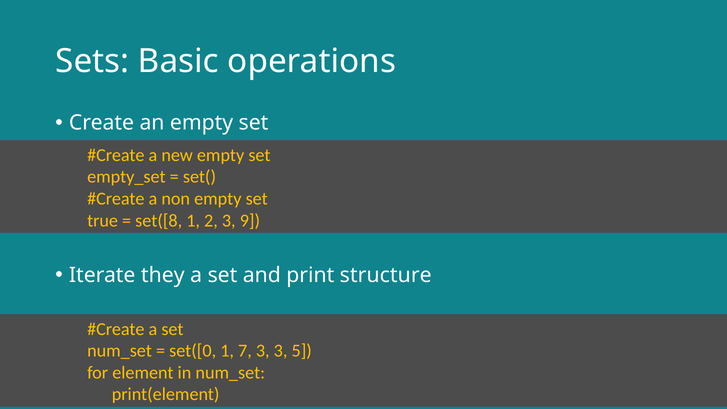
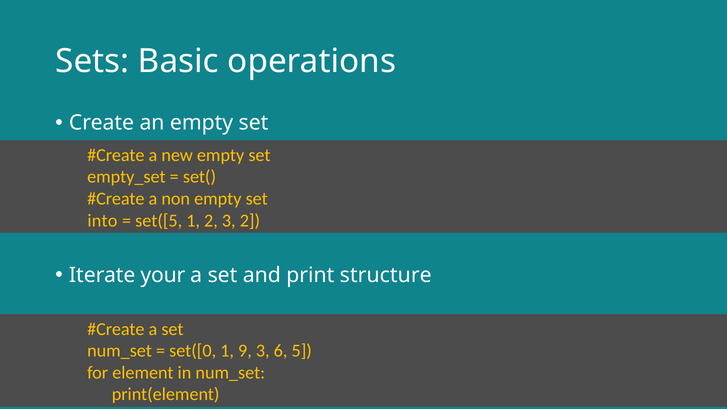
true: true -> into
set([8: set([8 -> set([5
3 9: 9 -> 2
they: they -> your
7: 7 -> 9
3 3: 3 -> 6
